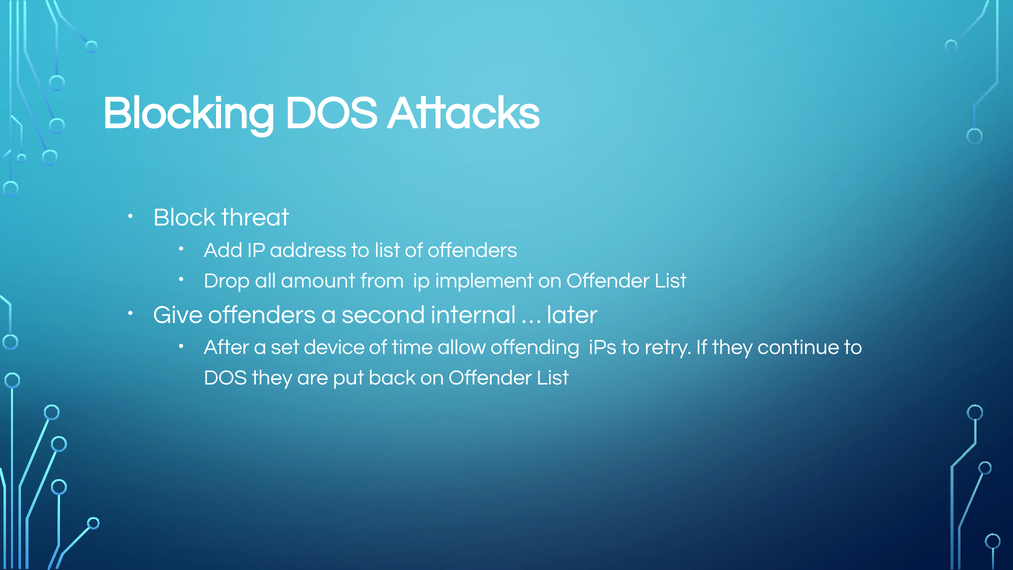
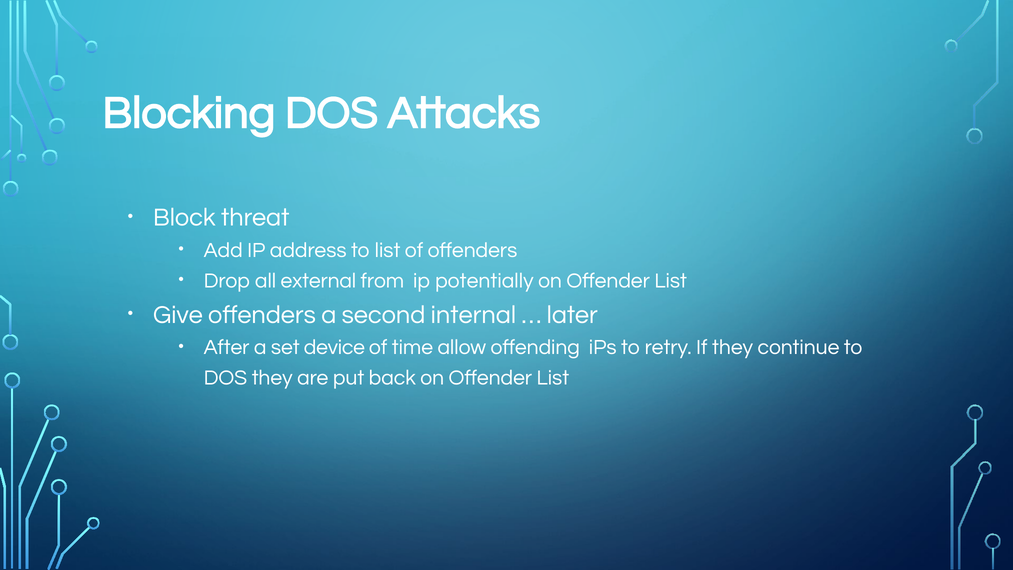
amount: amount -> external
implement: implement -> potentially
